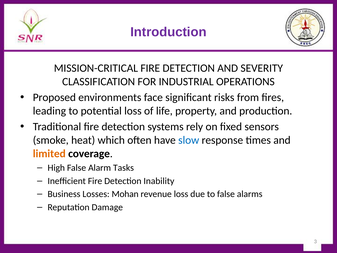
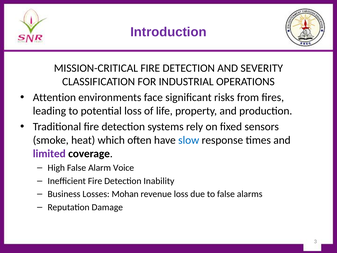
Proposed: Proposed -> Attention
limited colour: orange -> purple
Tasks: Tasks -> Voice
